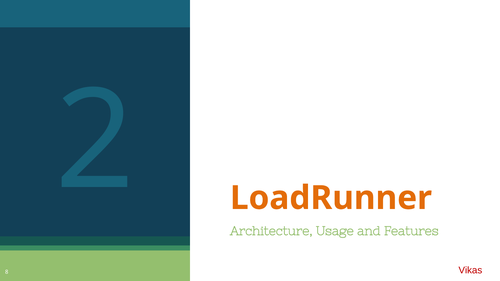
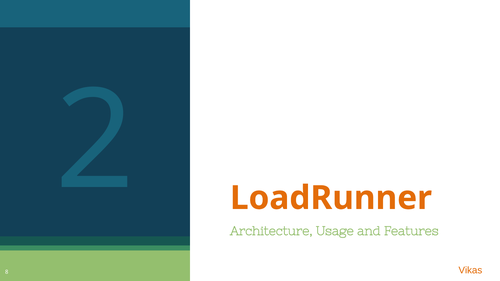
Vikas colour: red -> orange
